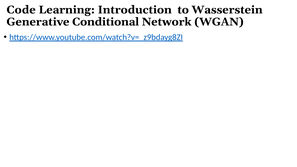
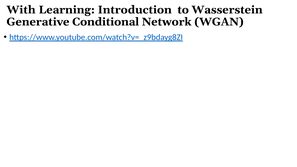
Code: Code -> With
